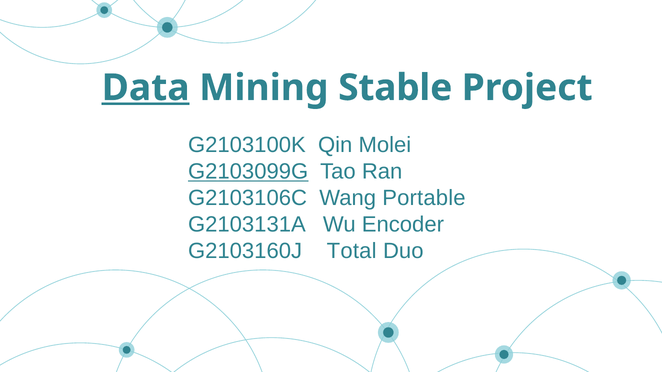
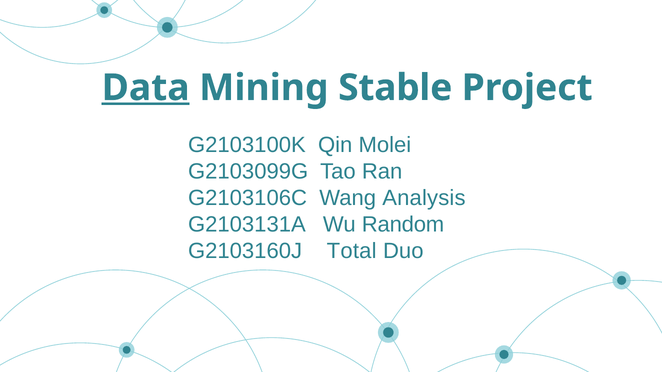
G2103099G underline: present -> none
Portable: Portable -> Analysis
Encoder: Encoder -> Random
